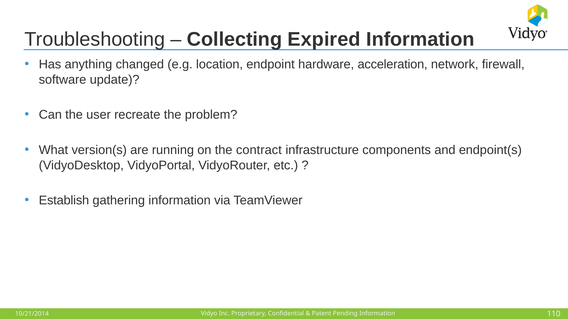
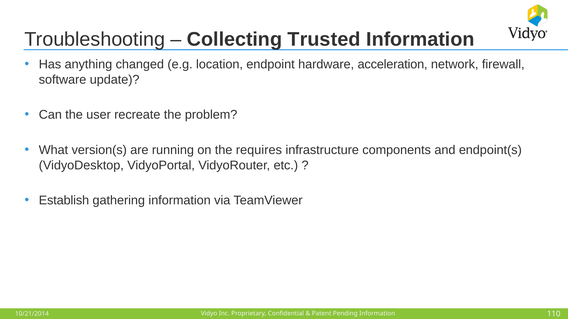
Expired: Expired -> Trusted
contract: contract -> requires
